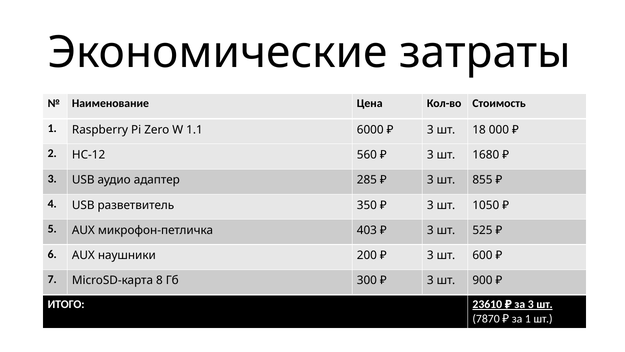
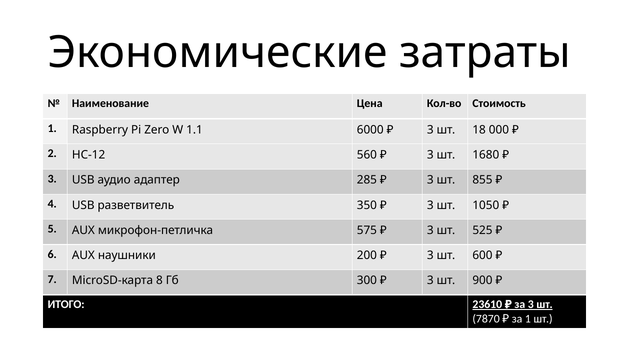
403: 403 -> 575
